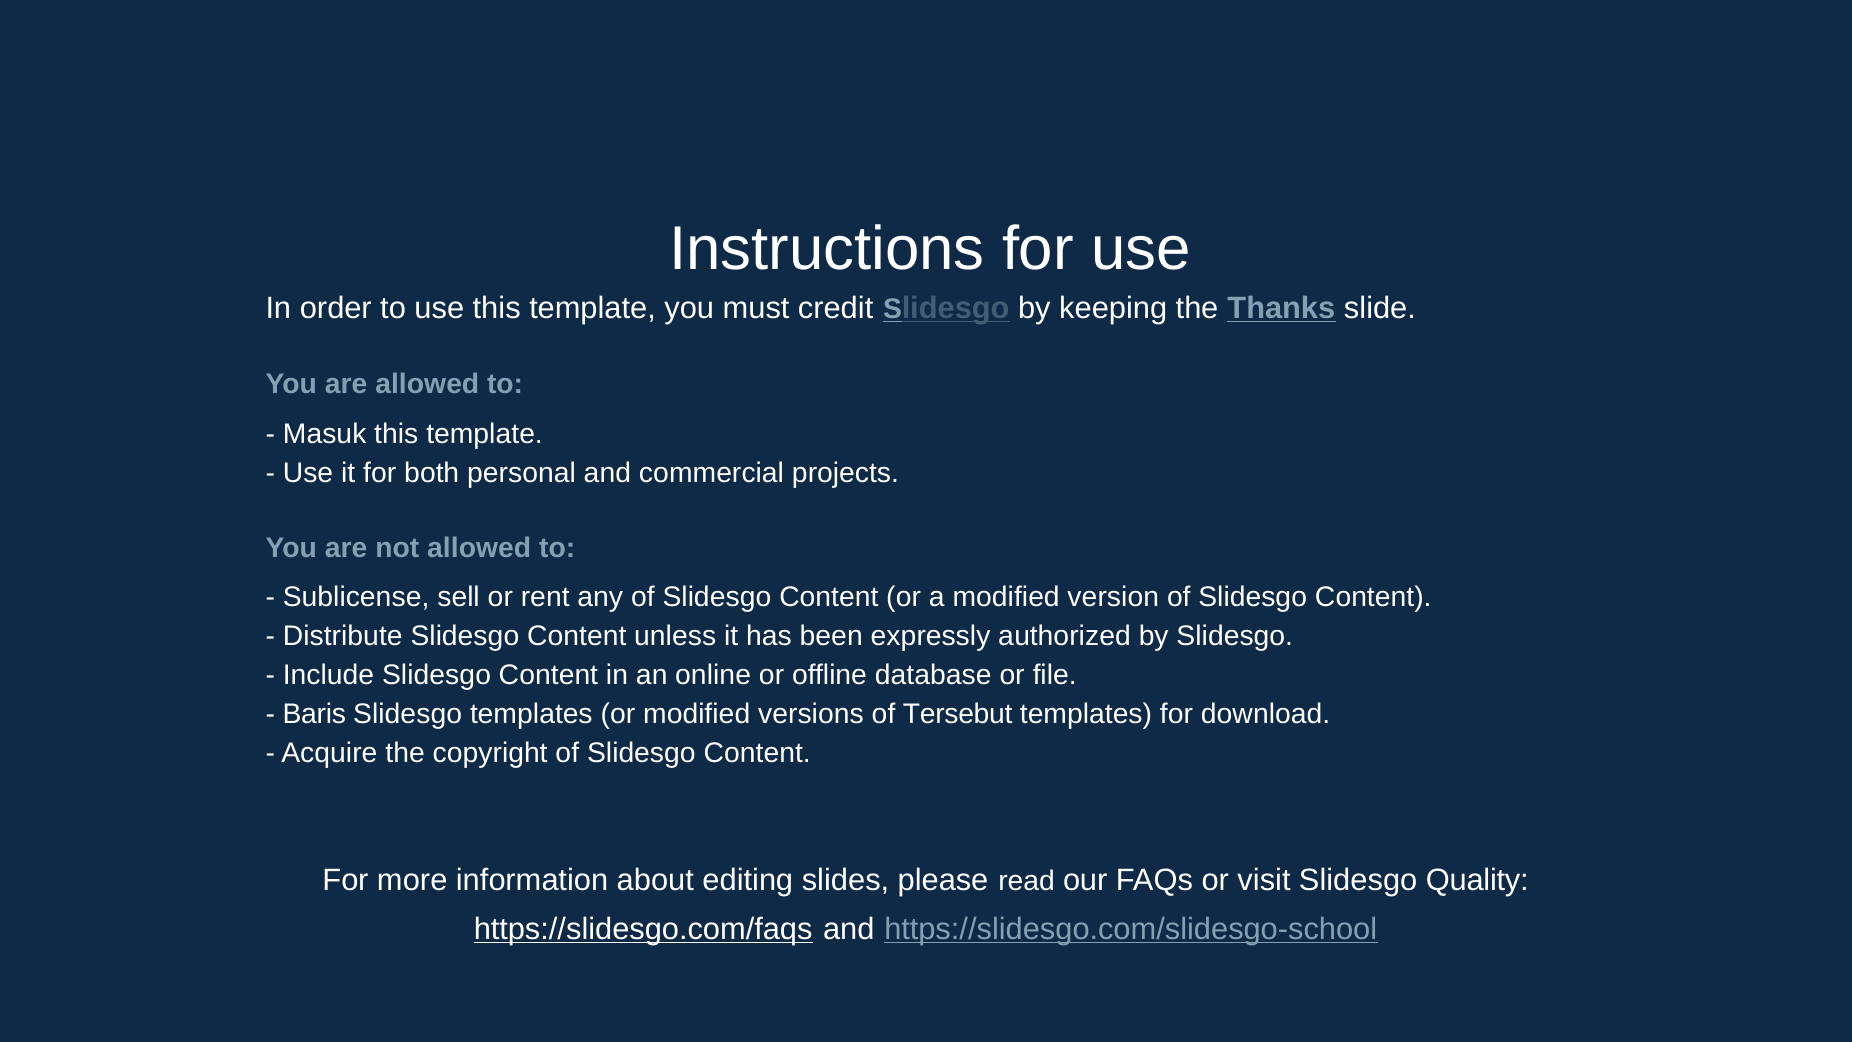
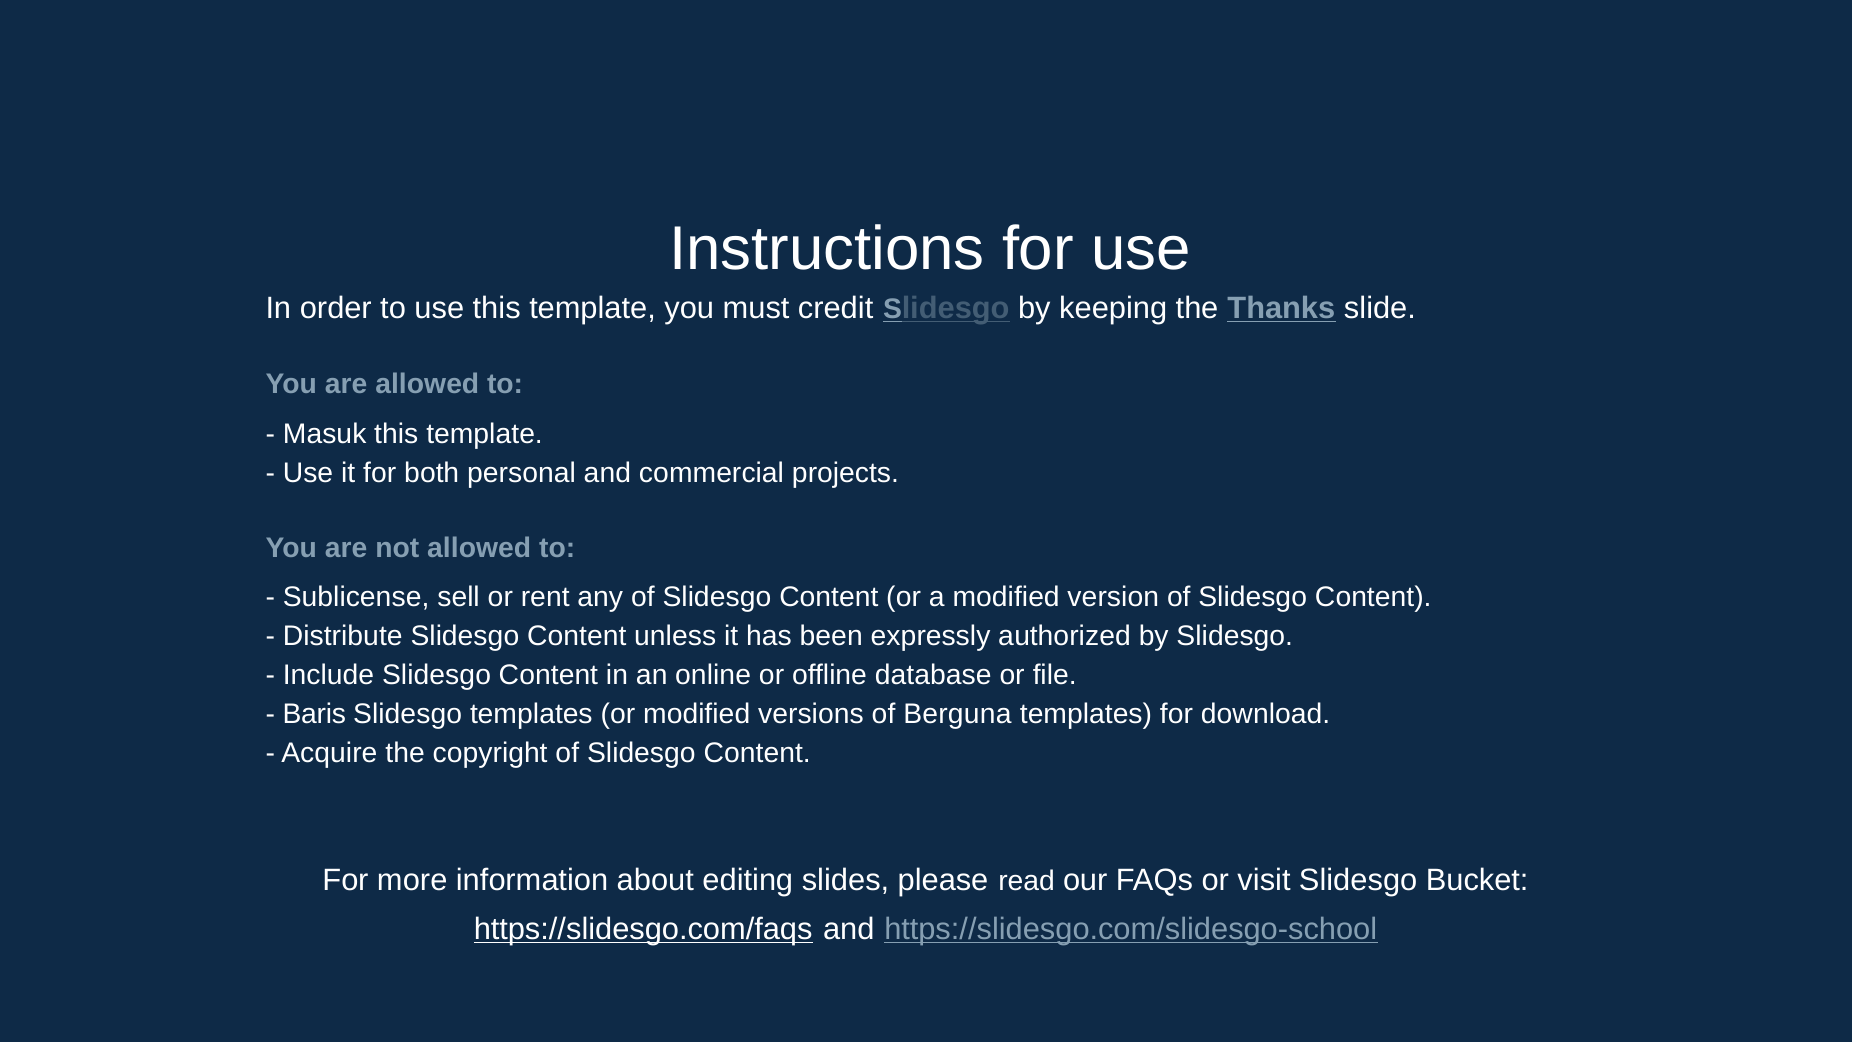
Tersebut: Tersebut -> Berguna
Quality: Quality -> Bucket
